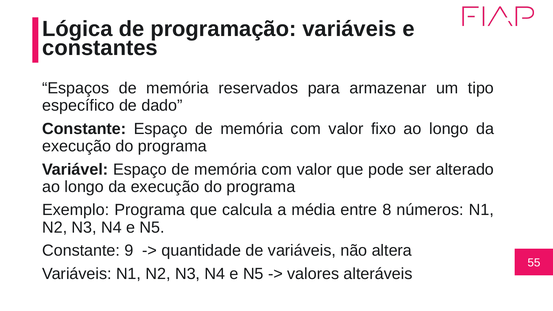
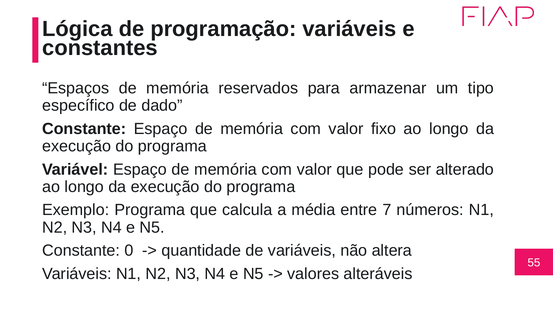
8: 8 -> 7
9: 9 -> 0
